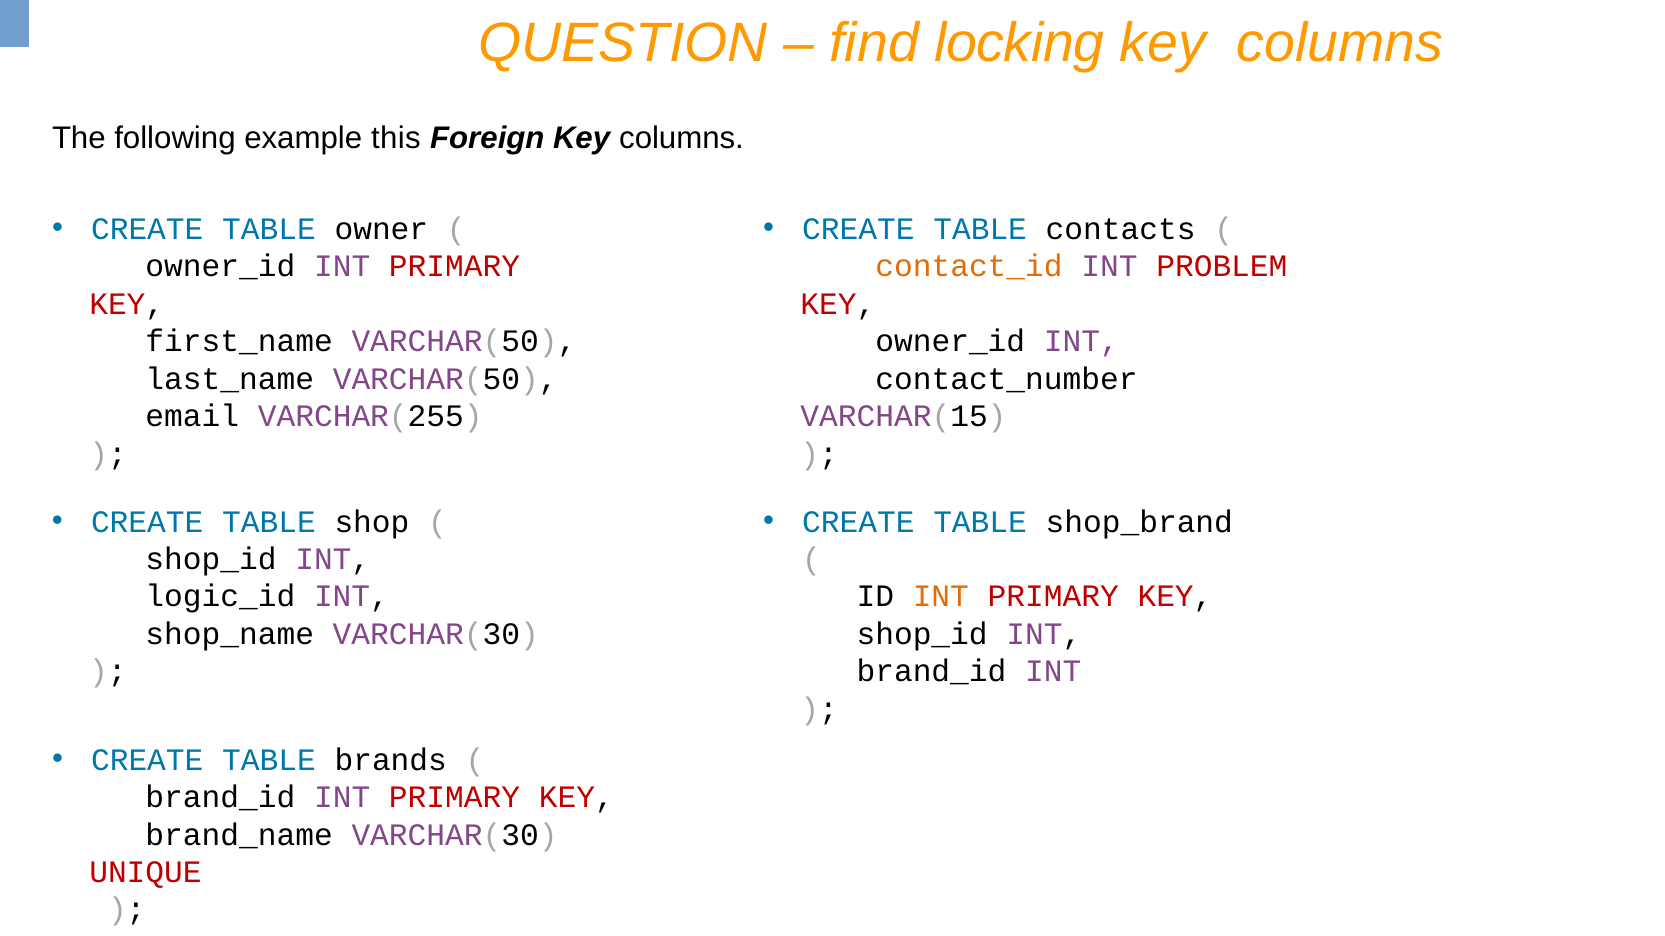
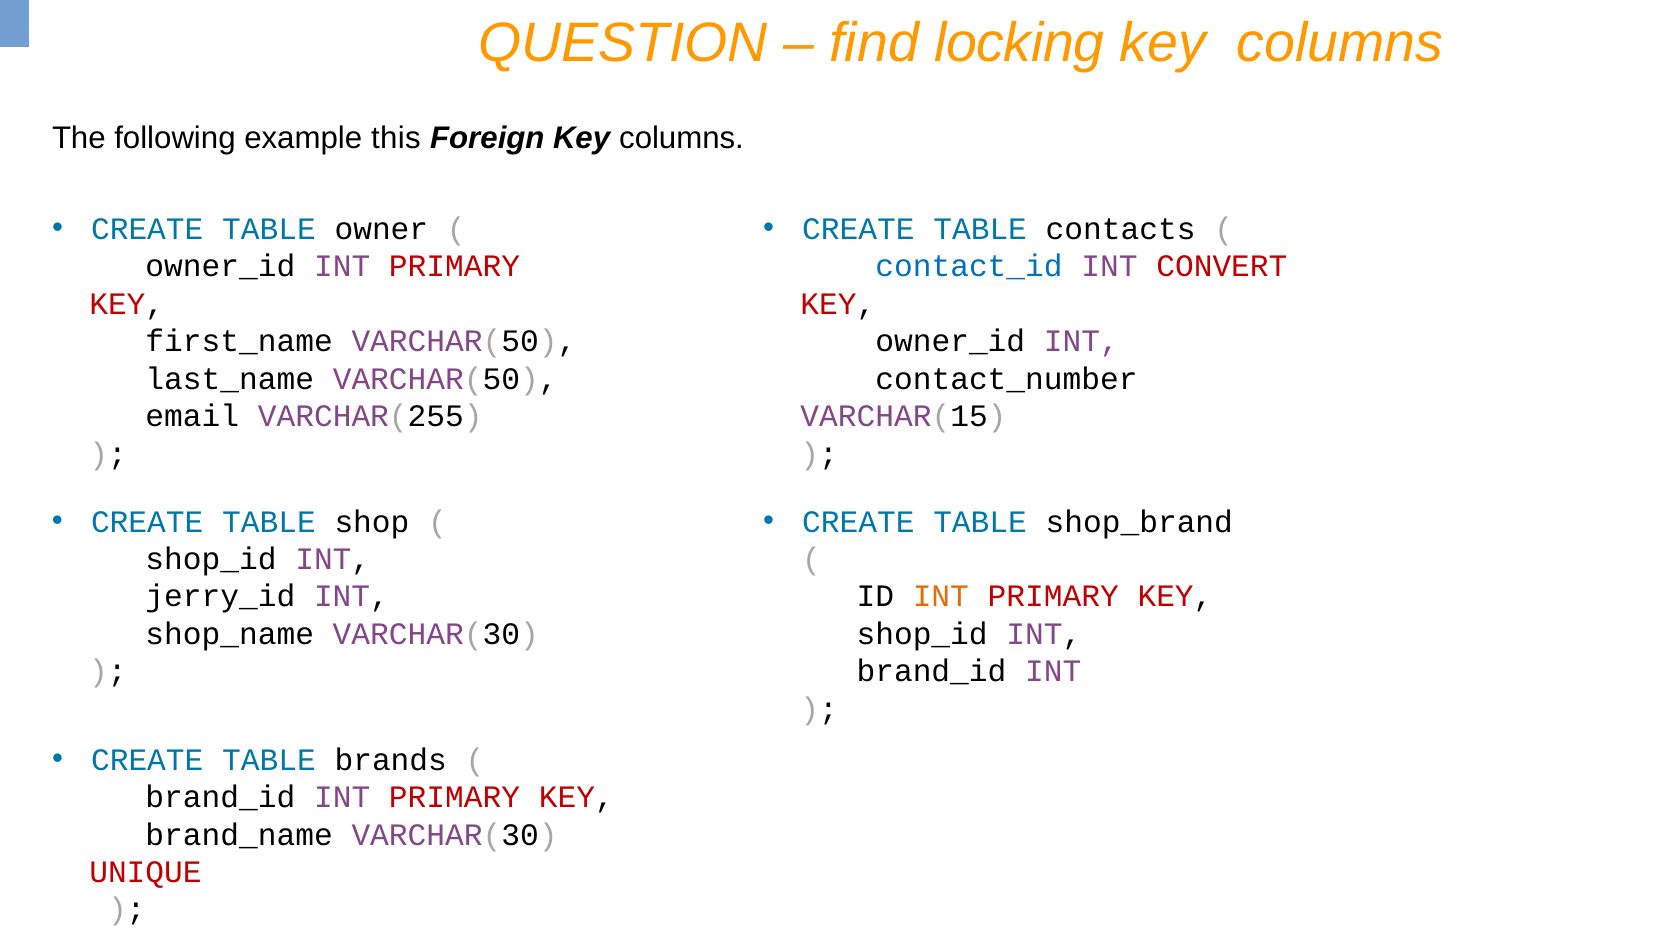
contact_id colour: orange -> blue
PROBLEM: PROBLEM -> CONVERT
logic_id: logic_id -> jerry_id
